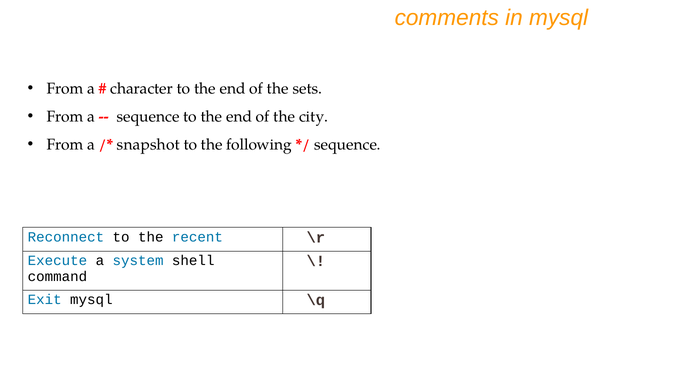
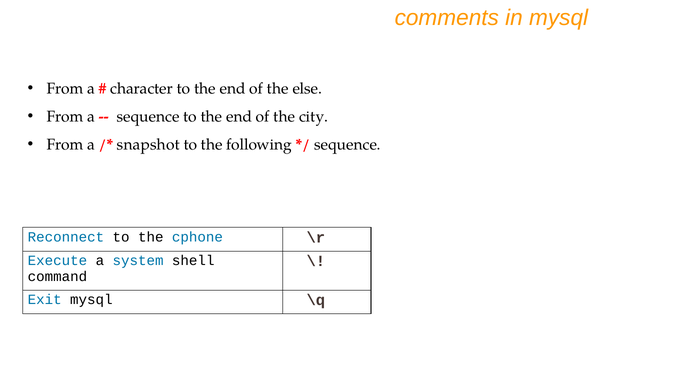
sets: sets -> else
recent: recent -> cphone
